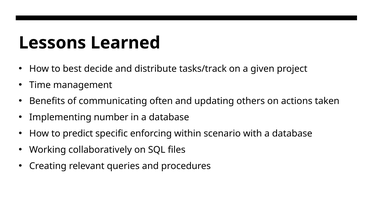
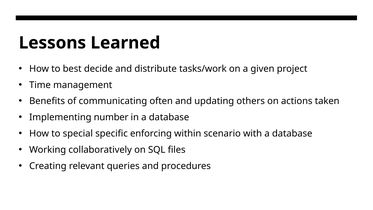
tasks/track: tasks/track -> tasks/work
predict: predict -> special
